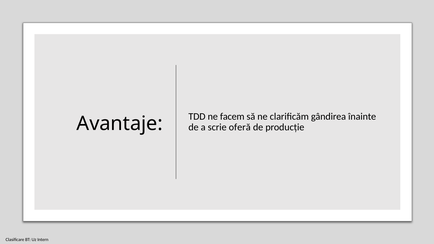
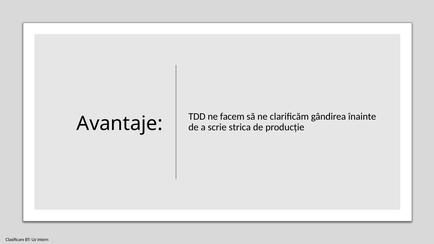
oferă: oferă -> strica
